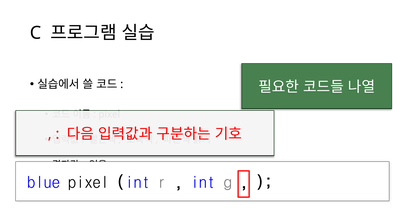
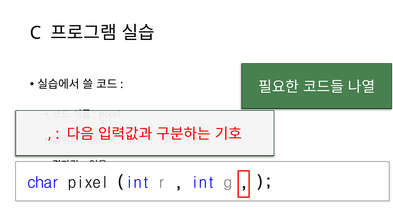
blue: blue -> char
